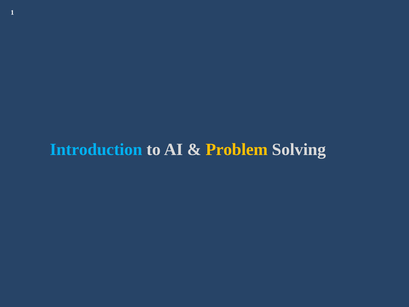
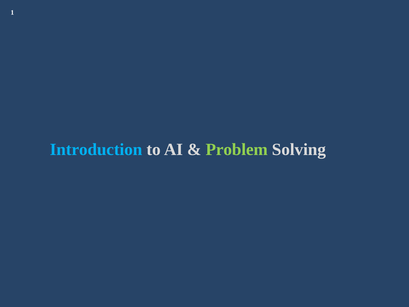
Problem colour: yellow -> light green
